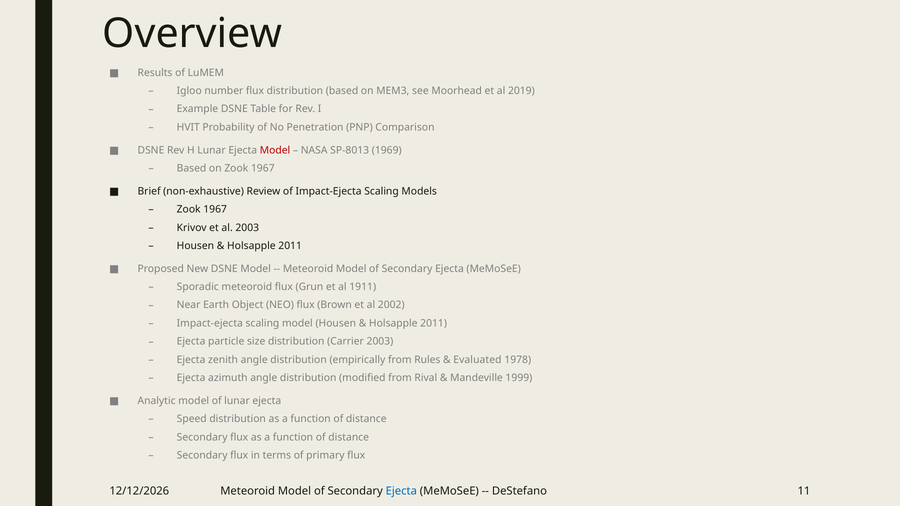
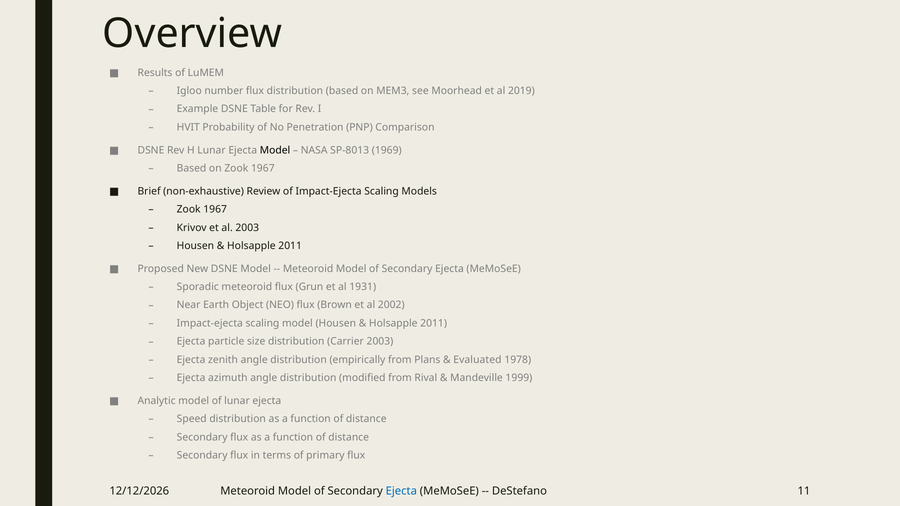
Model at (275, 150) colour: red -> black
1911: 1911 -> 1931
Rules: Rules -> Plans
